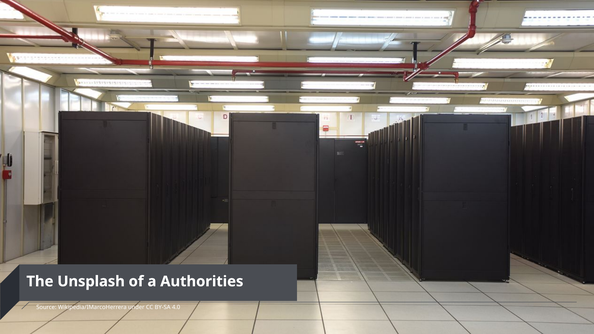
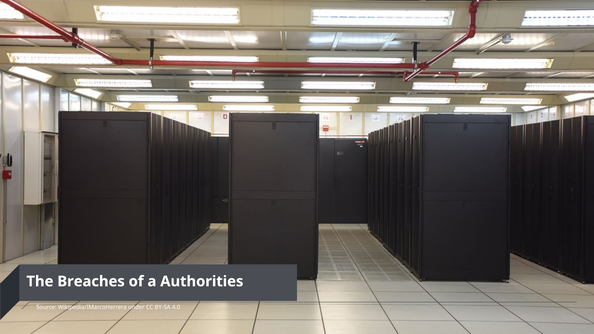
Unsplash: Unsplash -> Breaches
